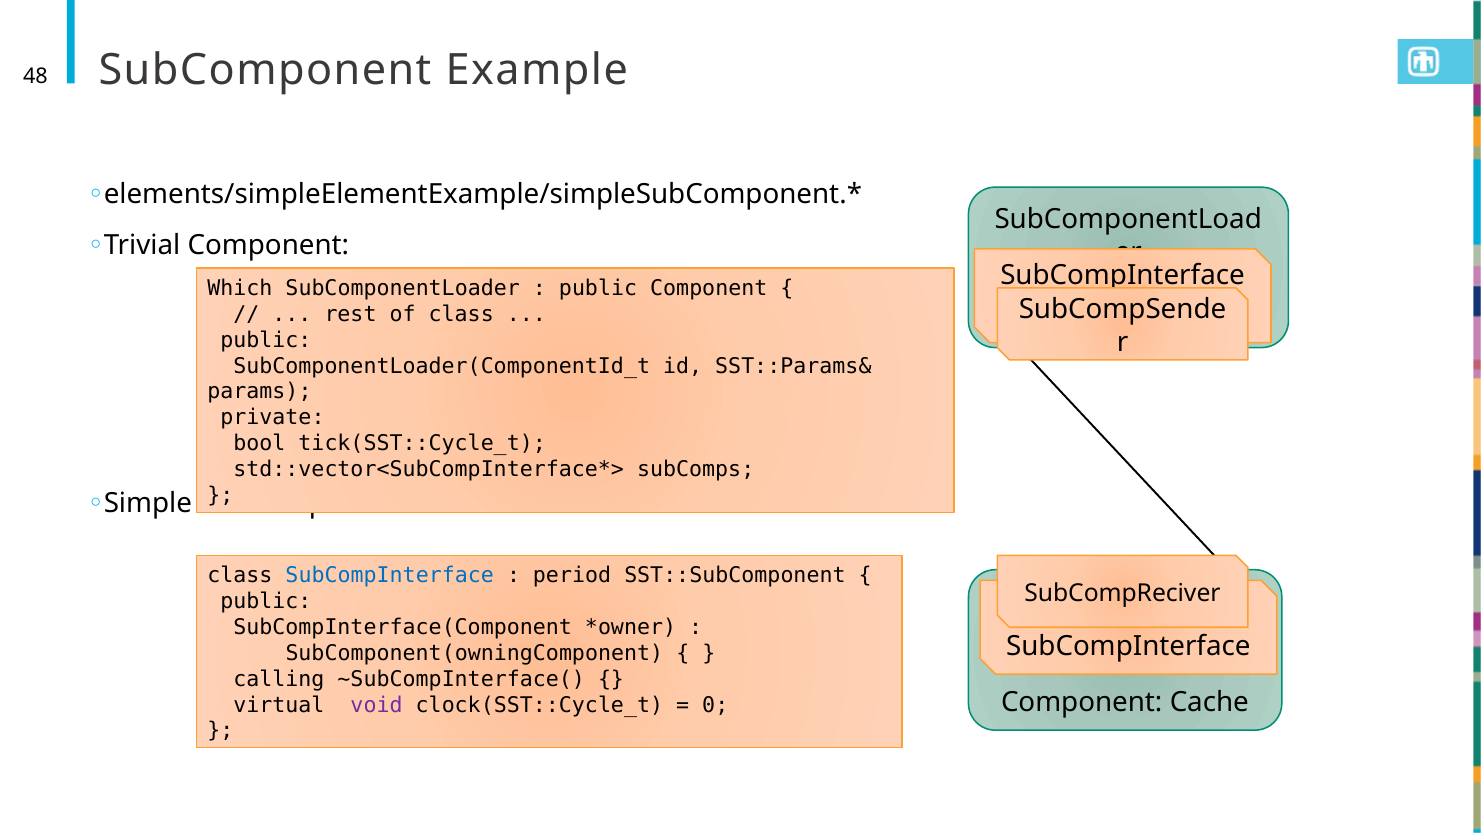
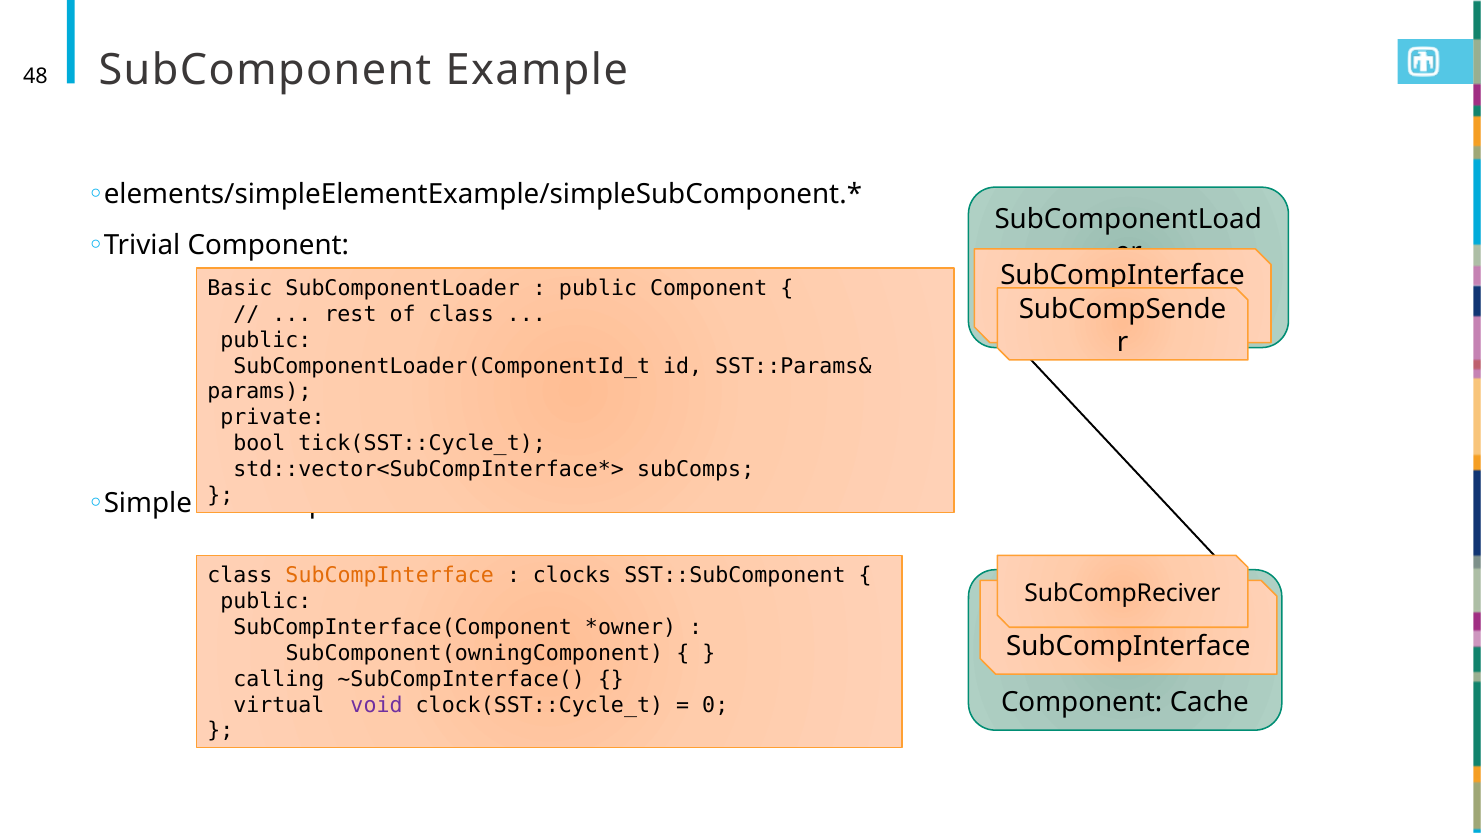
Which: Which -> Basic
SubCompInterface at (390, 575) colour: blue -> orange
period: period -> clocks
